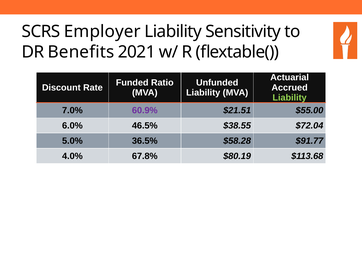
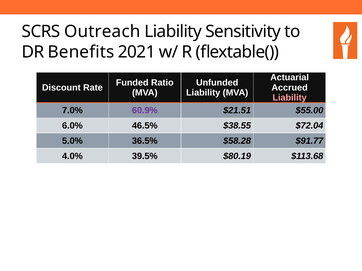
Employer: Employer -> Outreach
Liability at (290, 98) colour: light green -> pink
67.8%: 67.8% -> 39.5%
